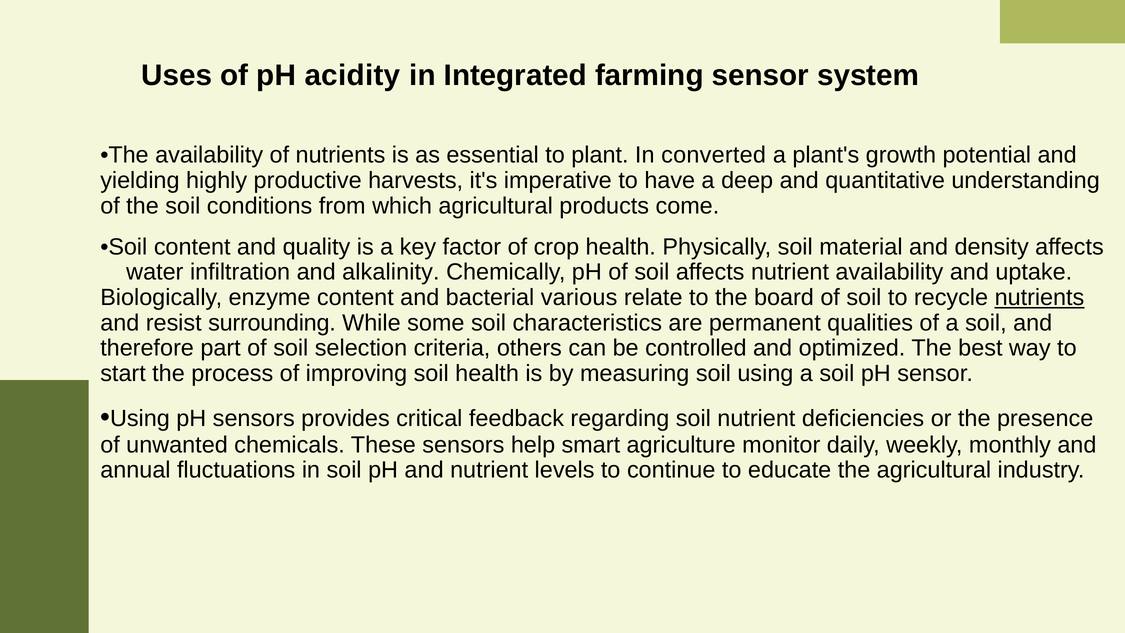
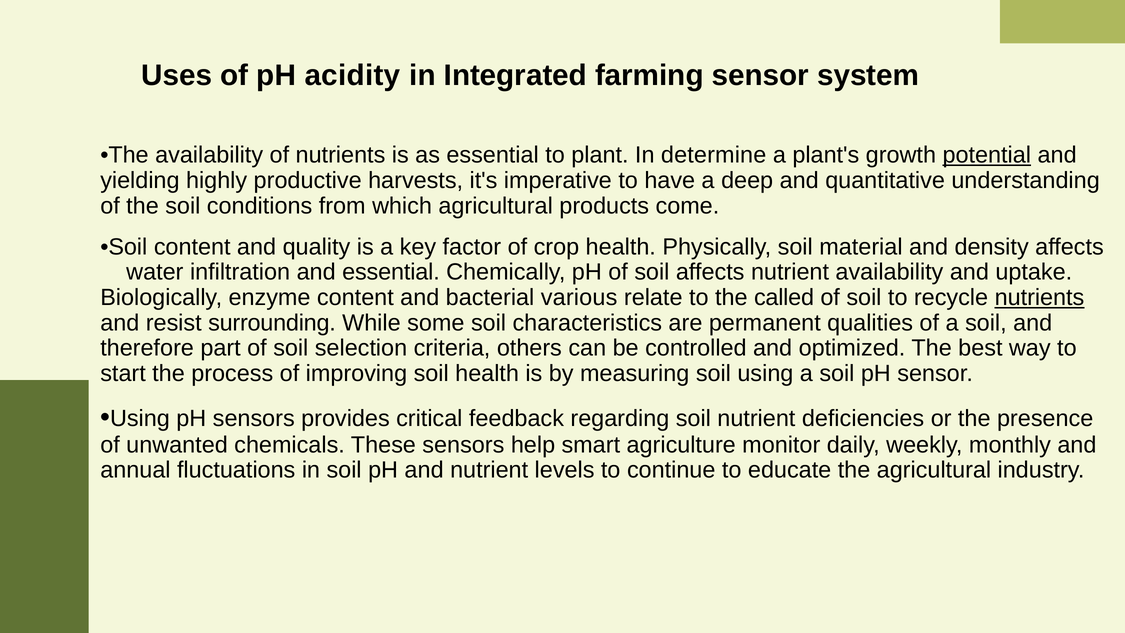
converted: converted -> determine
potential underline: none -> present
and alkalinity: alkalinity -> essential
board: board -> called
